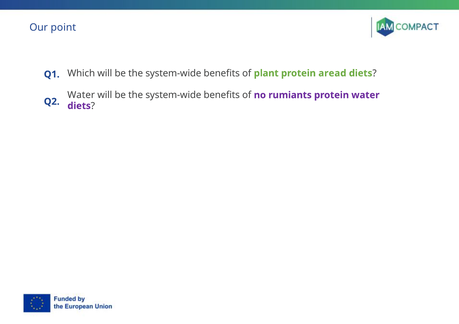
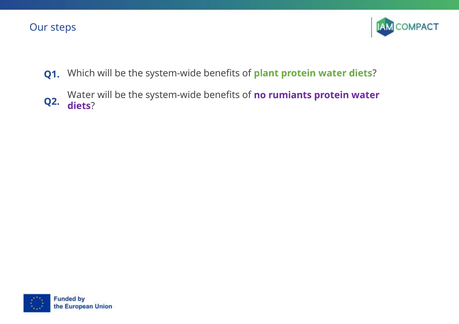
point: point -> steps
plant protein aread: aread -> water
